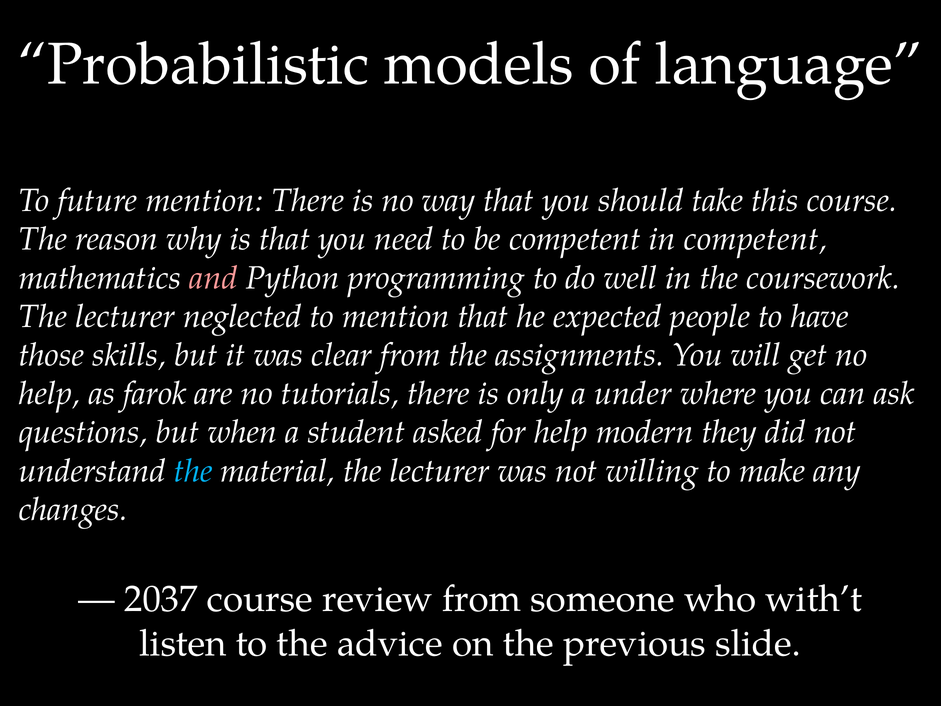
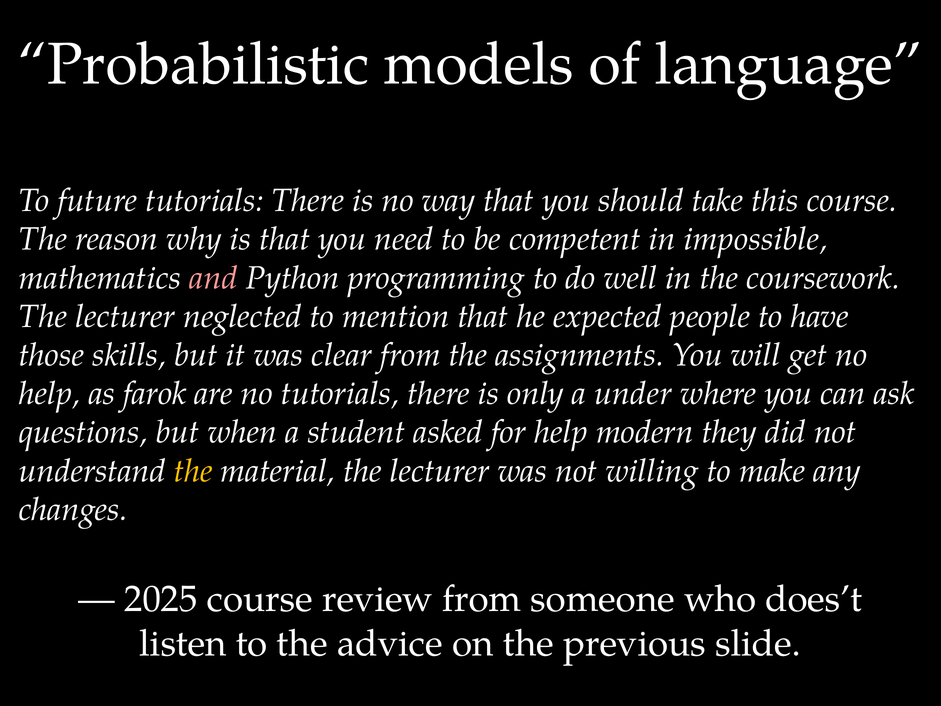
future mention: mention -> tutorials
in competent: competent -> impossible
the at (193, 471) colour: light blue -> yellow
2037: 2037 -> 2025
with’t: with’t -> does’t
